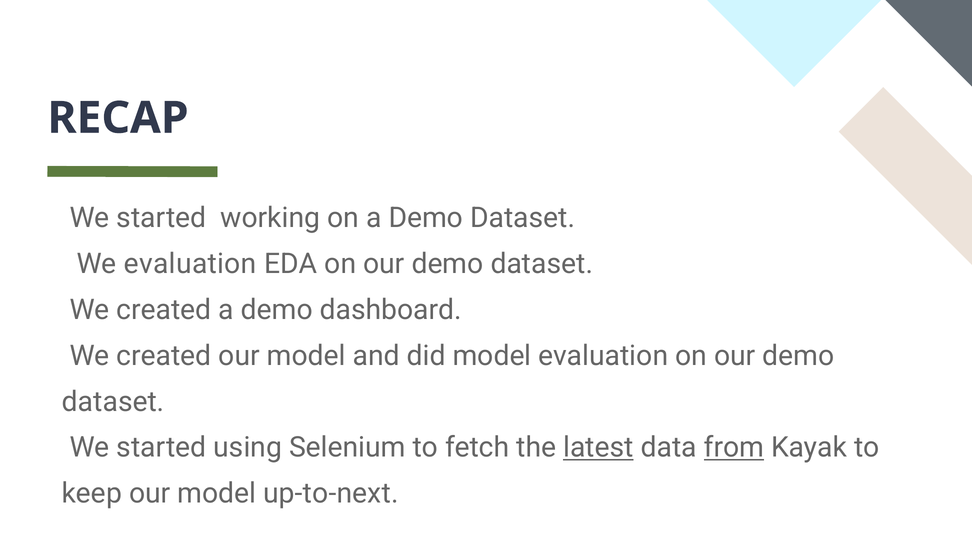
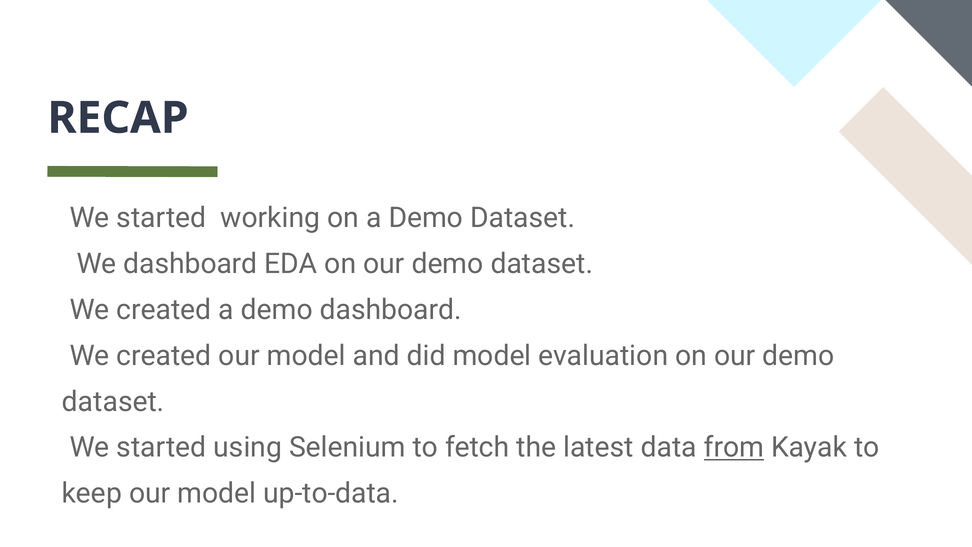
We evaluation: evaluation -> dashboard
latest underline: present -> none
up-to-next: up-to-next -> up-to-data
